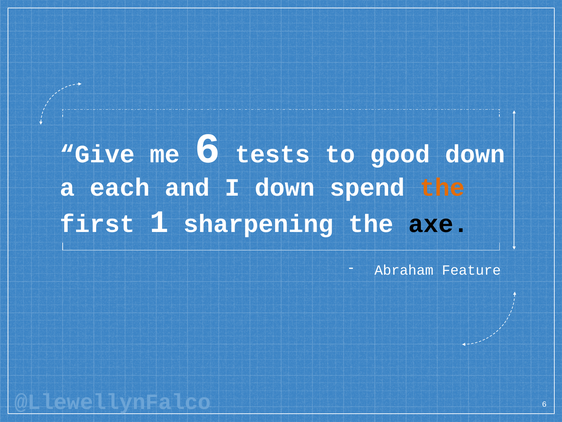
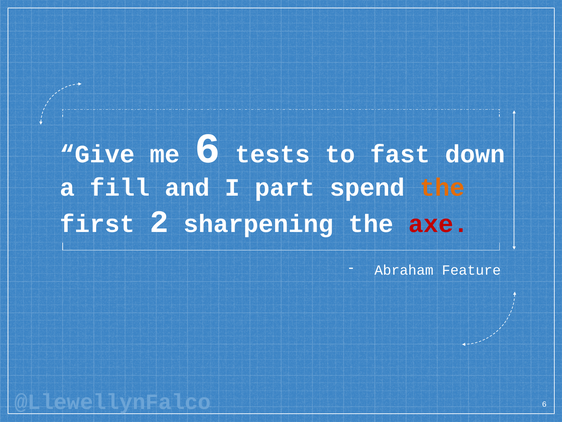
good: good -> fast
each: each -> fill
I down: down -> part
1: 1 -> 2
axe colour: black -> red
